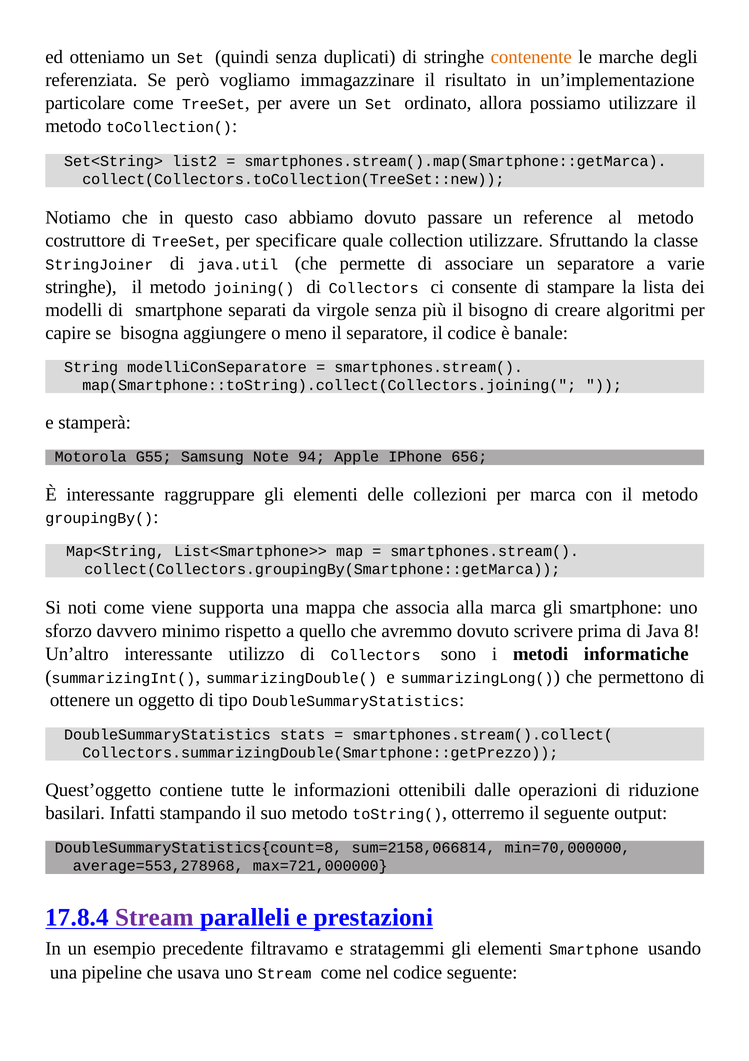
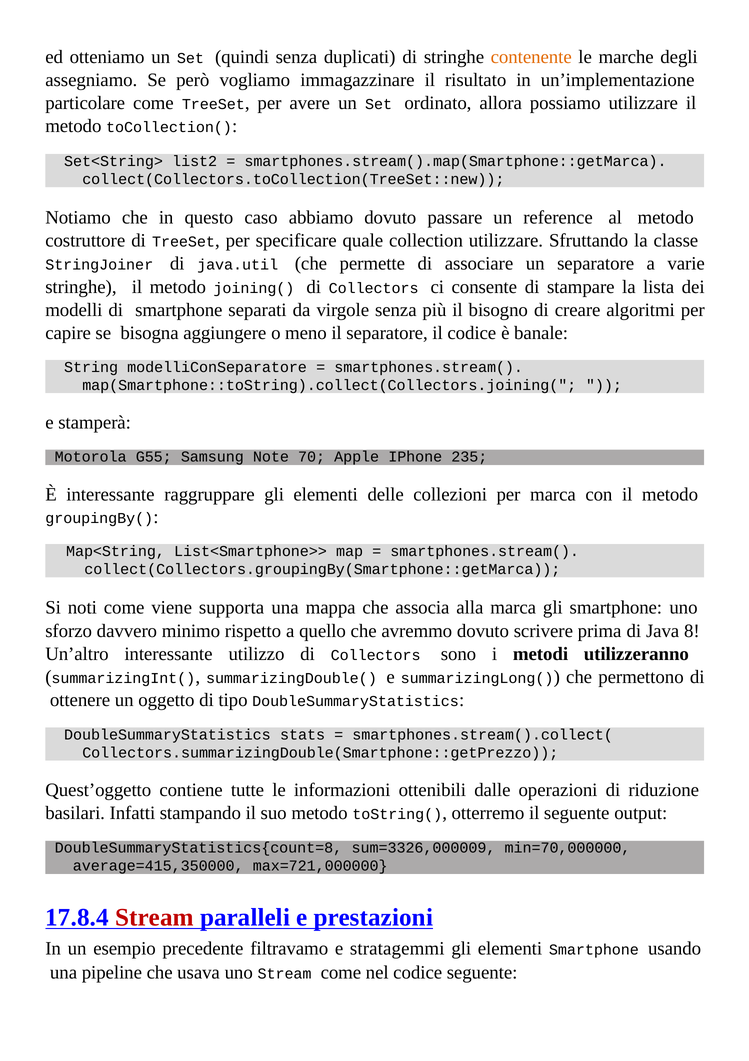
referenziata: referenziata -> assegniamo
94: 94 -> 70
656: 656 -> 235
informatiche: informatiche -> utilizzeranno
sum=2158,066814: sum=2158,066814 -> sum=3326,000009
average=553,278968: average=553,278968 -> average=415,350000
Stream at (154, 917) colour: purple -> red
